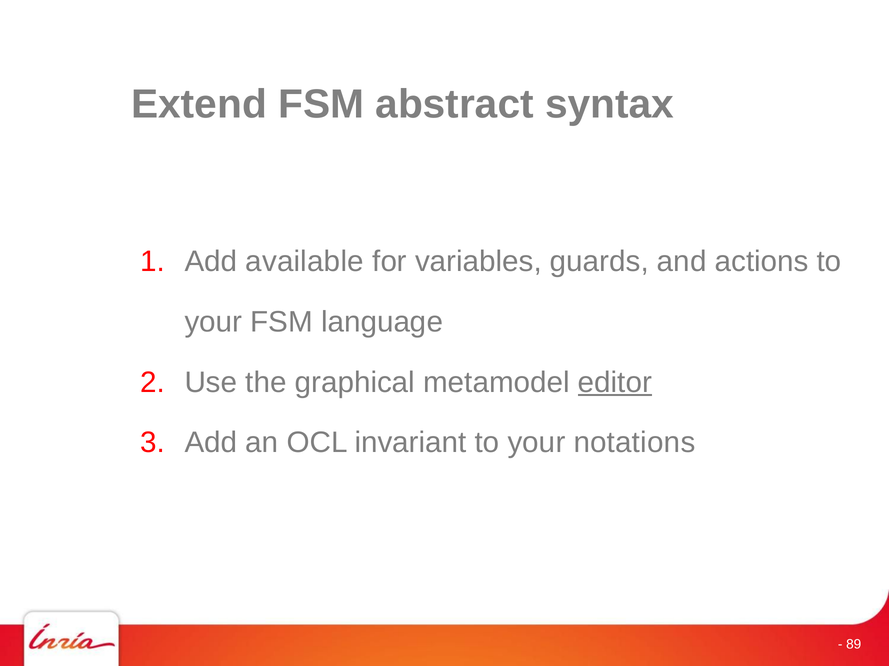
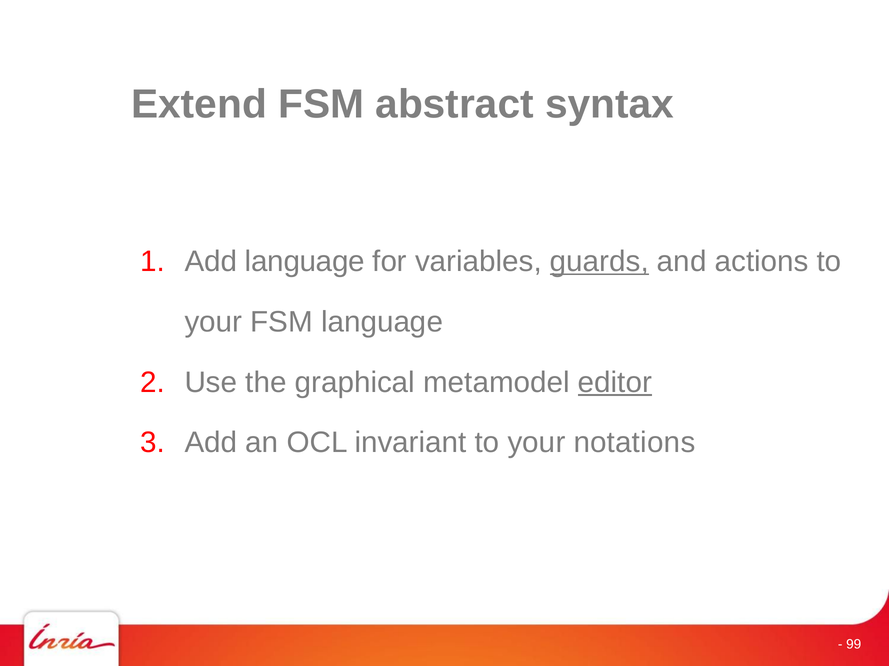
Add available: available -> language
guards underline: none -> present
89: 89 -> 99
